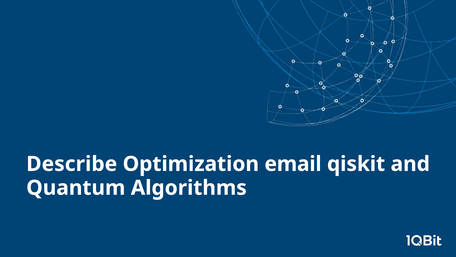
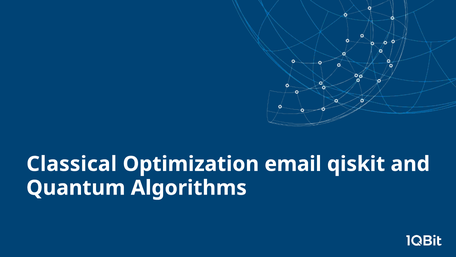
Describe: Describe -> Classical
